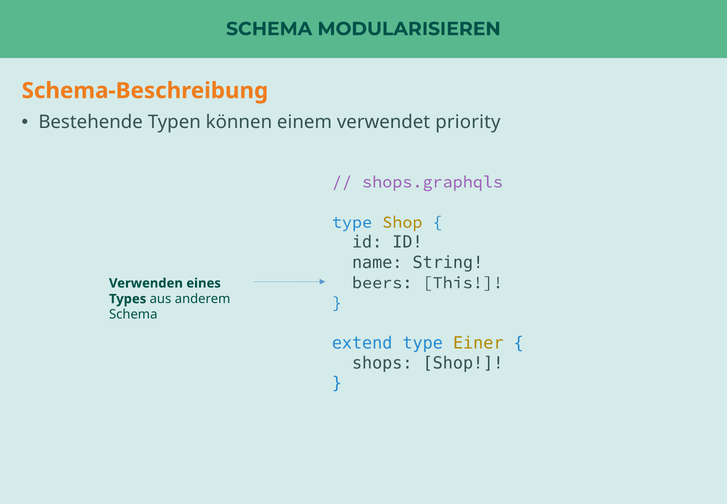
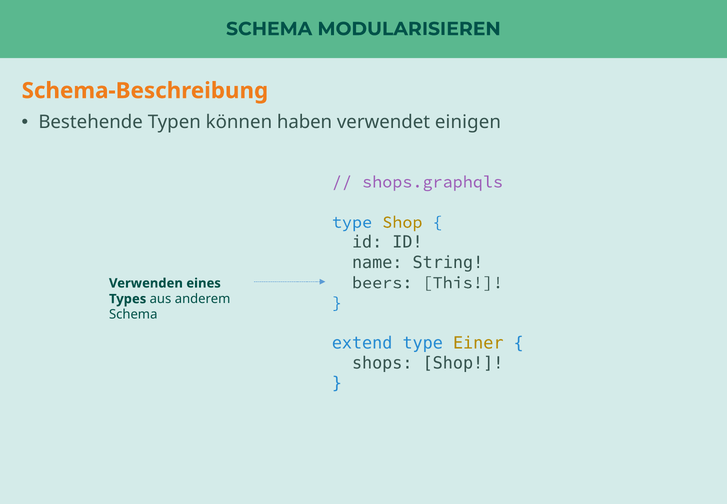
einem: einem -> haben
priority: priority -> einigen
